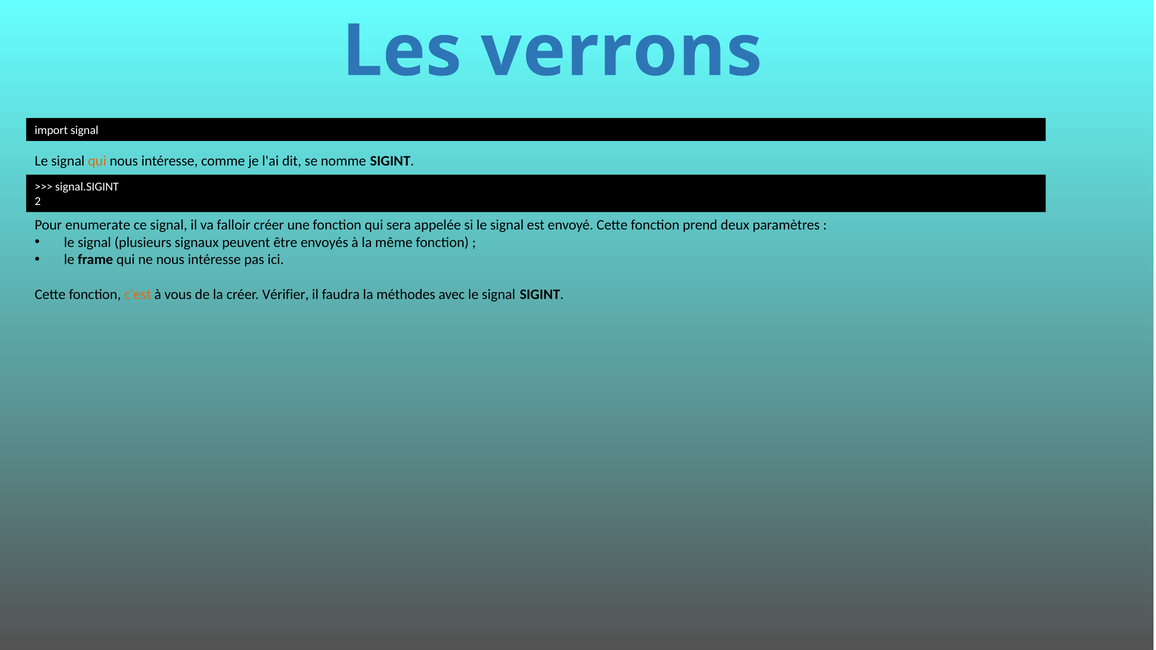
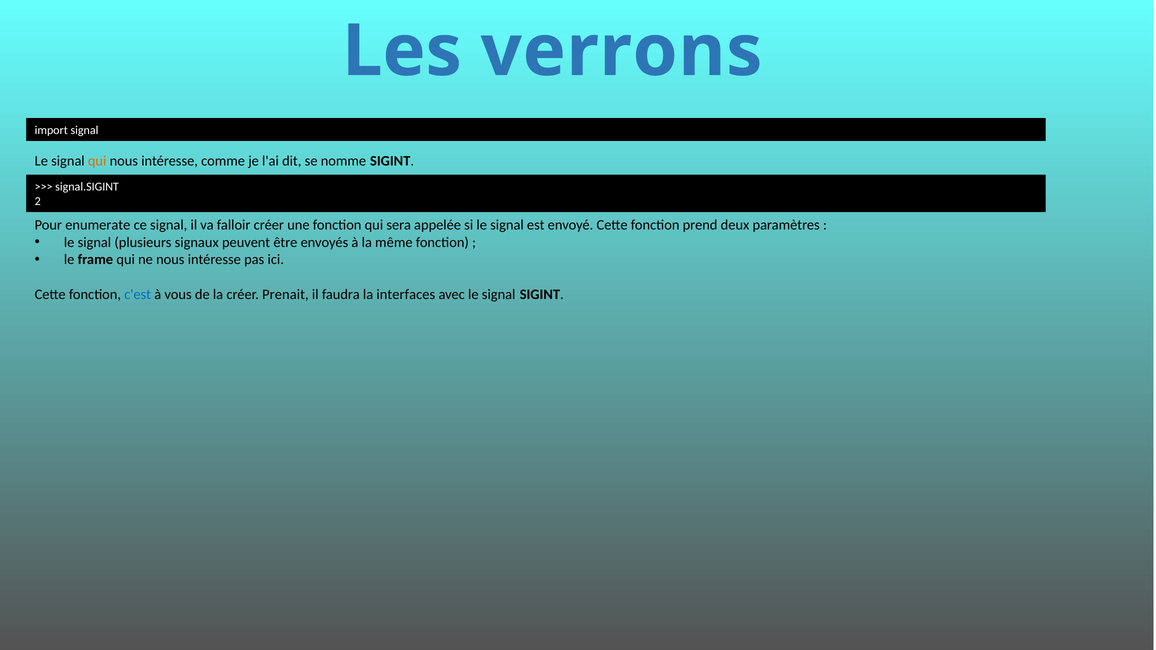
c'est colour: orange -> blue
Vérifier: Vérifier -> Prenait
méthodes: méthodes -> interfaces
